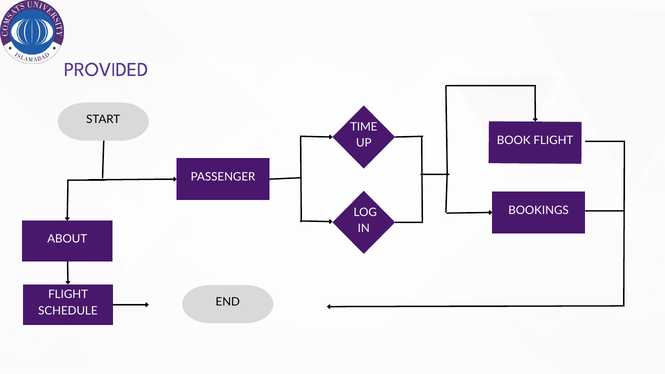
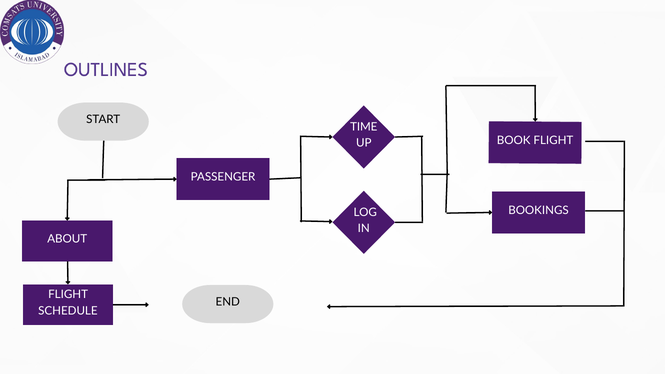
PROVIDED: PROVIDED -> OUTLINES
